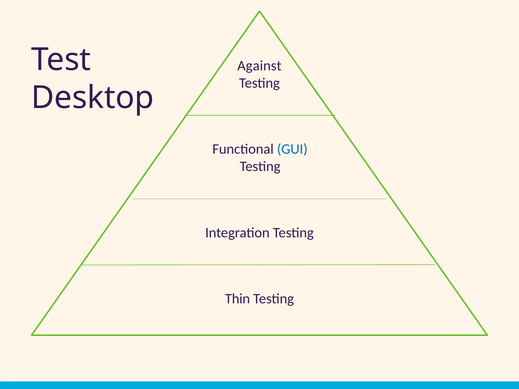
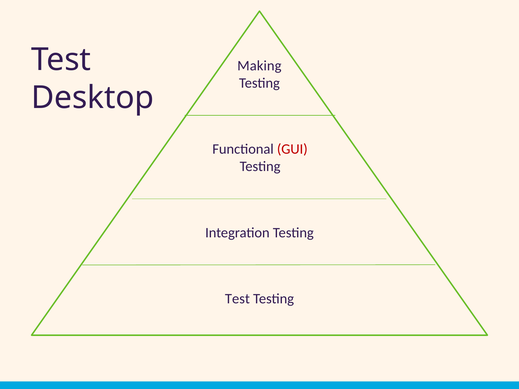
Against: Against -> Making
GUI colour: blue -> red
Thin at (238, 299): Thin -> Test
